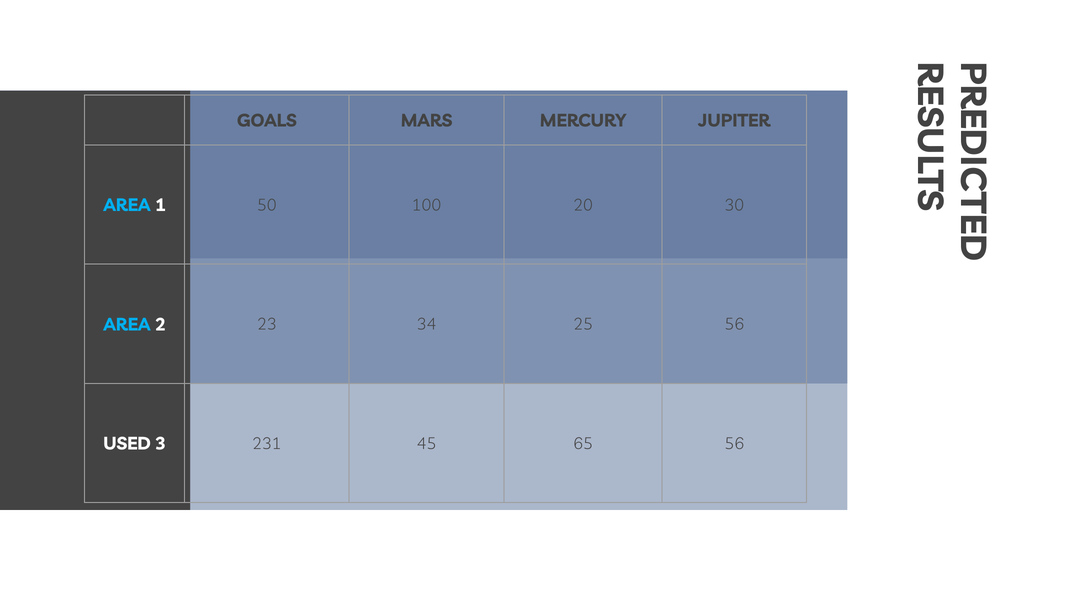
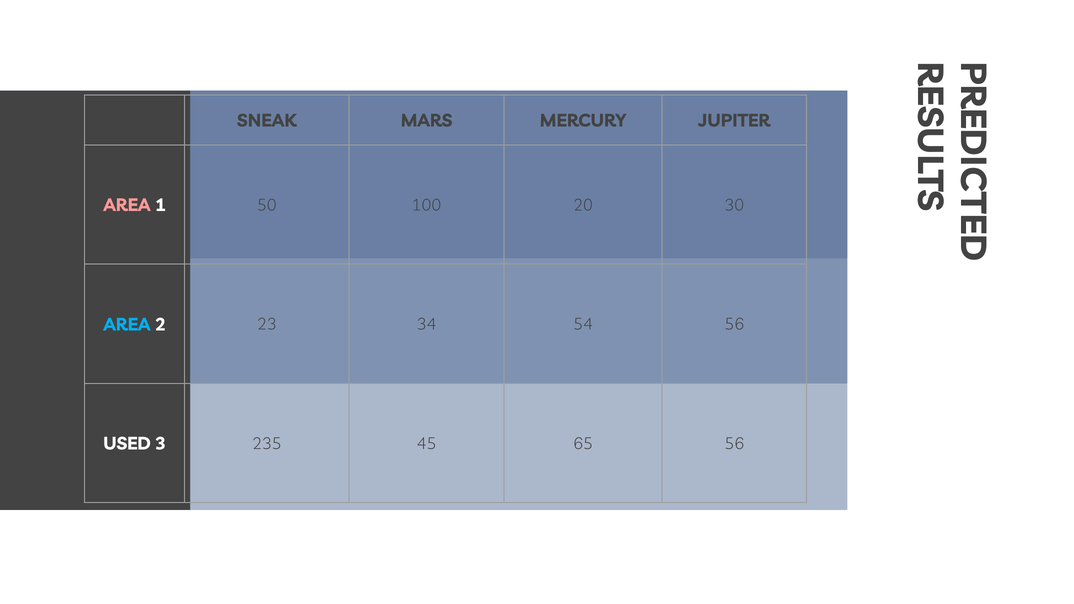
GOALS: GOALS -> SNEAK
AREA at (127, 206) colour: light blue -> pink
25: 25 -> 54
231: 231 -> 235
